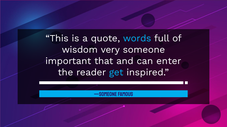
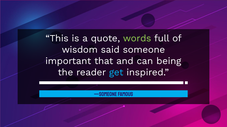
words colour: light blue -> light green
very: very -> said
enter: enter -> being
